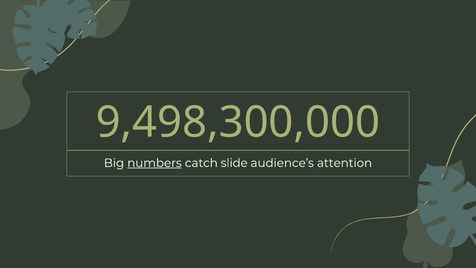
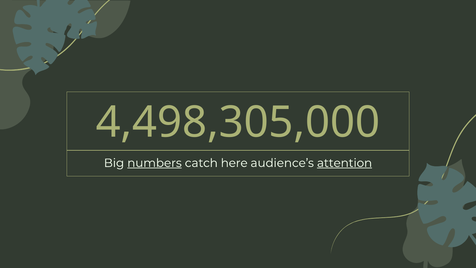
9,498,300,000: 9,498,300,000 -> 4,498,305,000
slide: slide -> here
attention underline: none -> present
